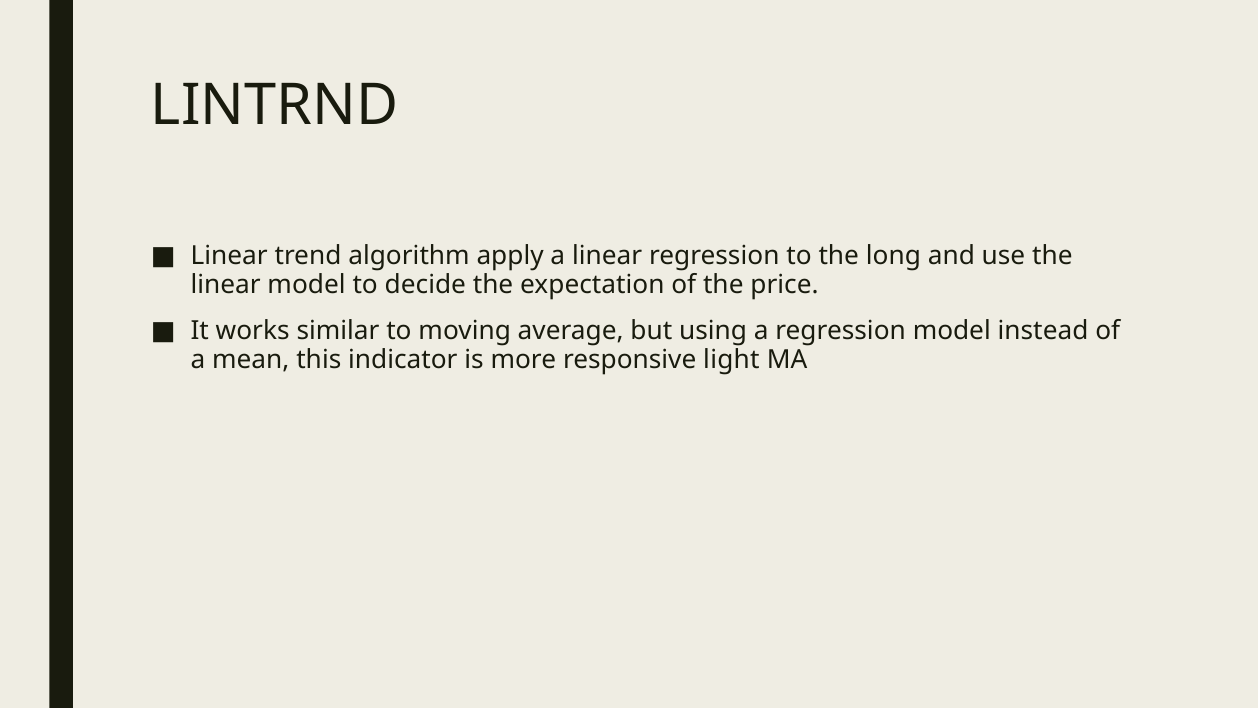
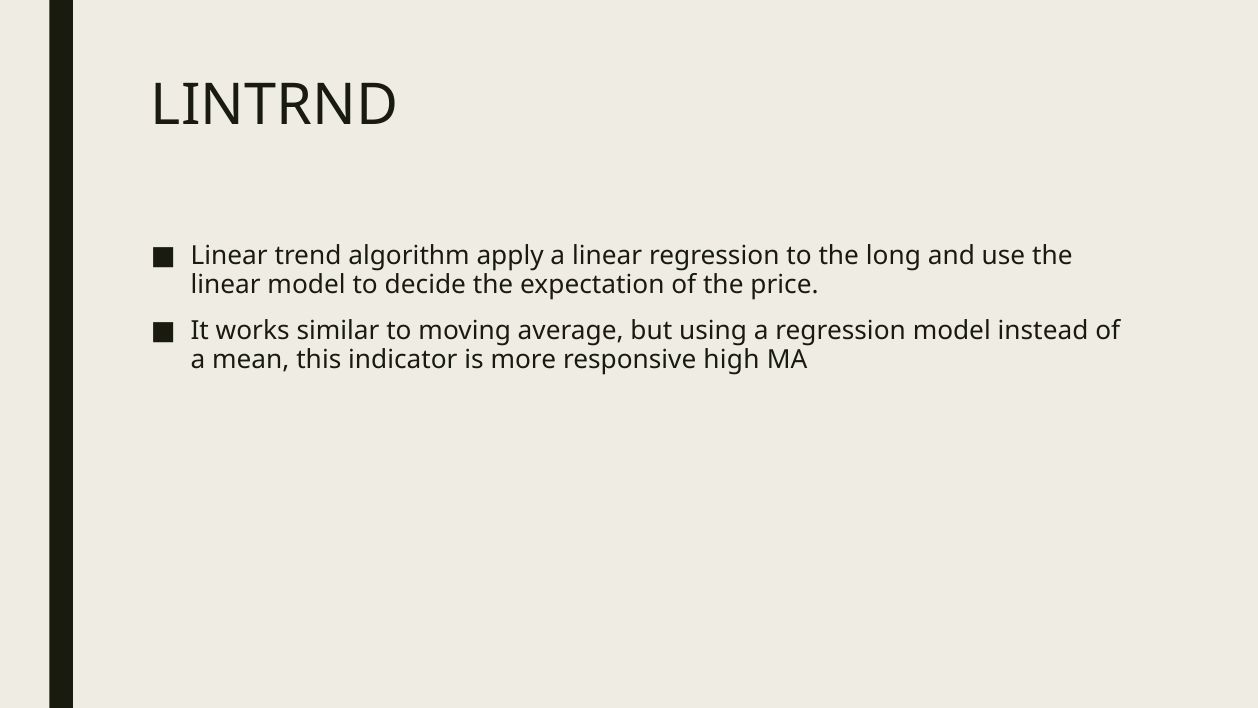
light: light -> high
